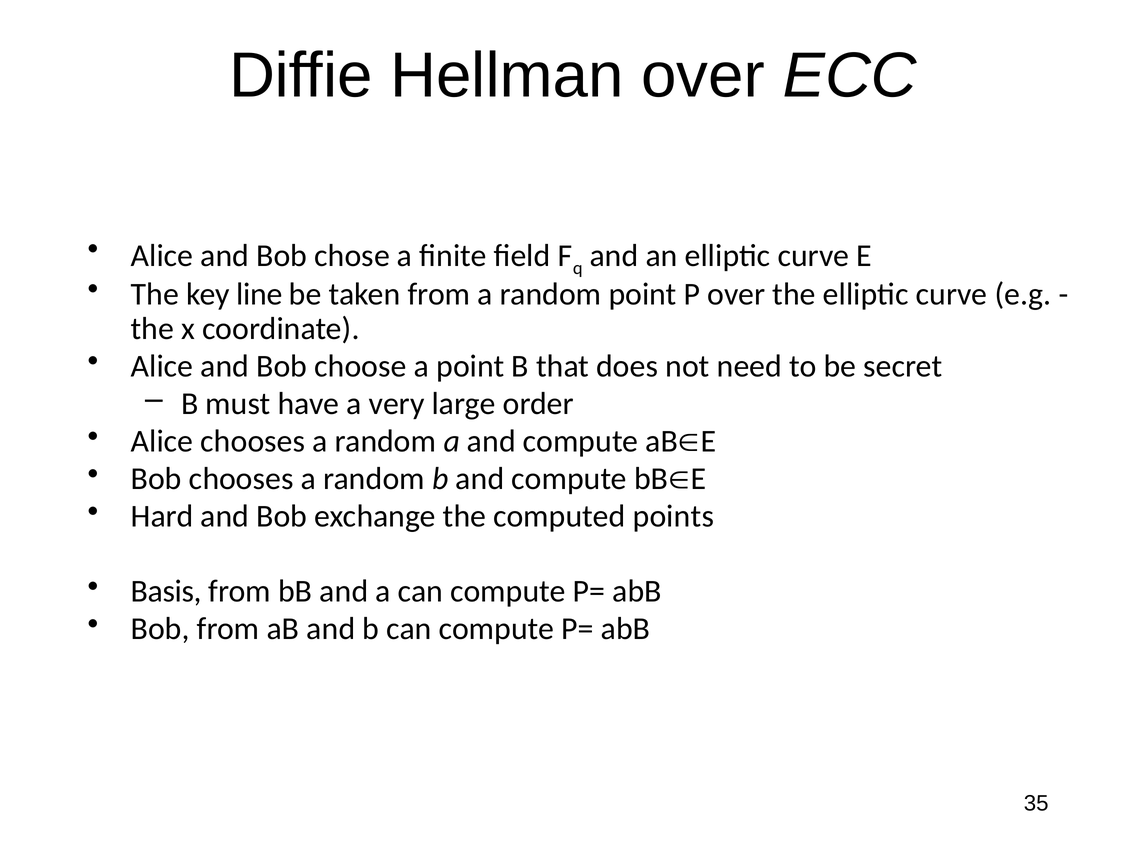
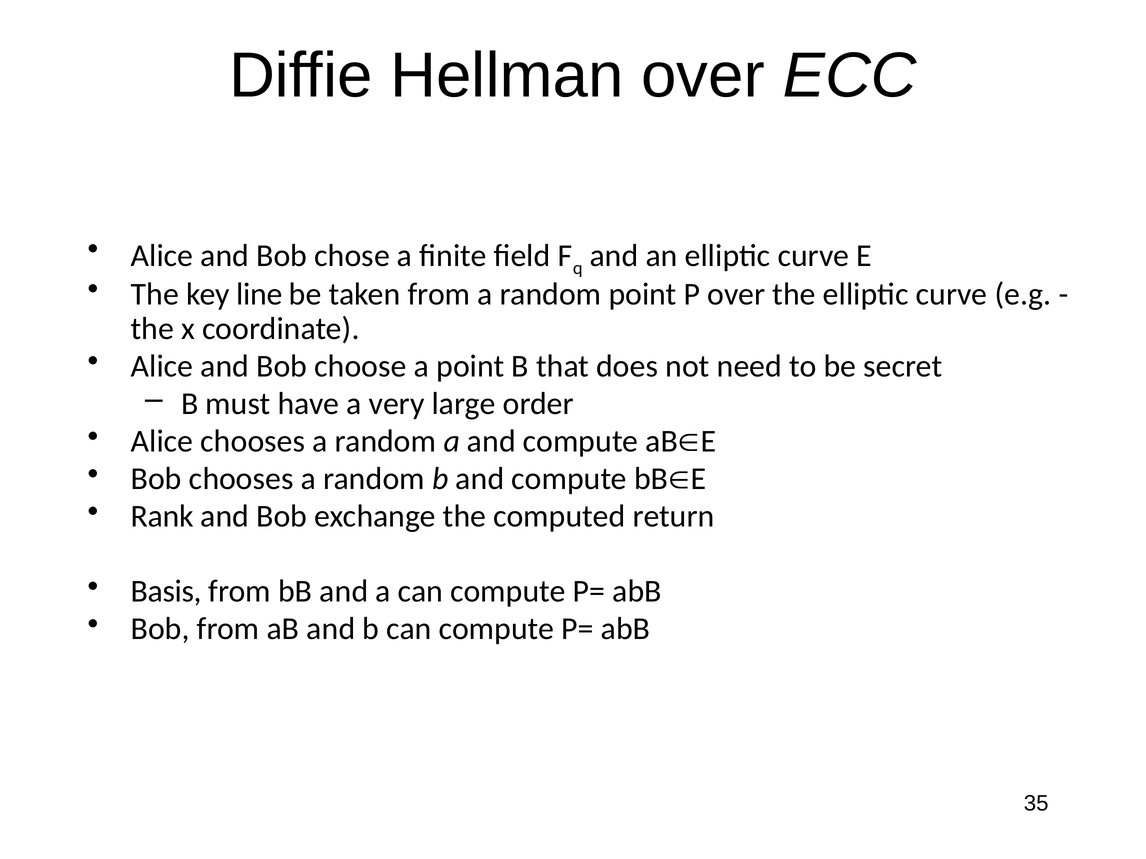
Hard: Hard -> Rank
points: points -> return
